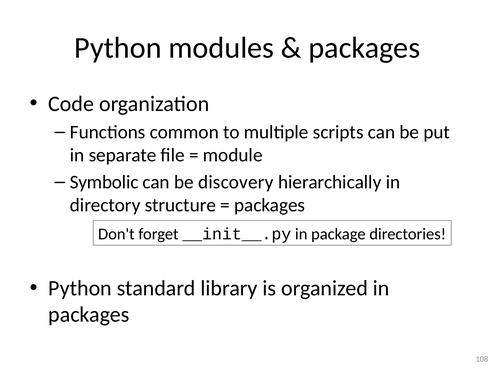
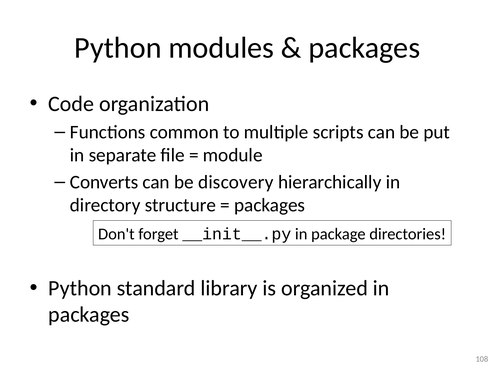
Symbolic: Symbolic -> Converts
